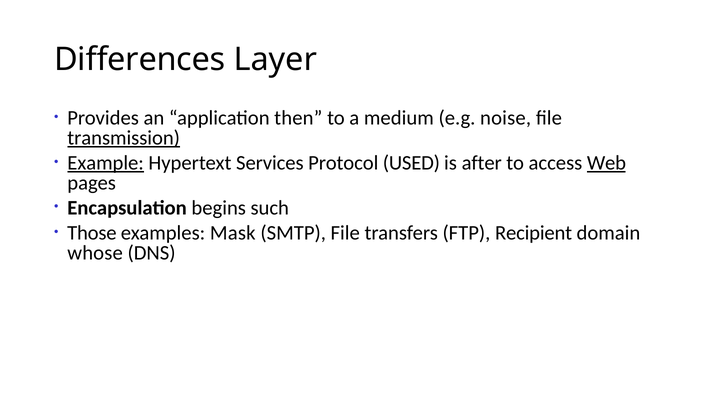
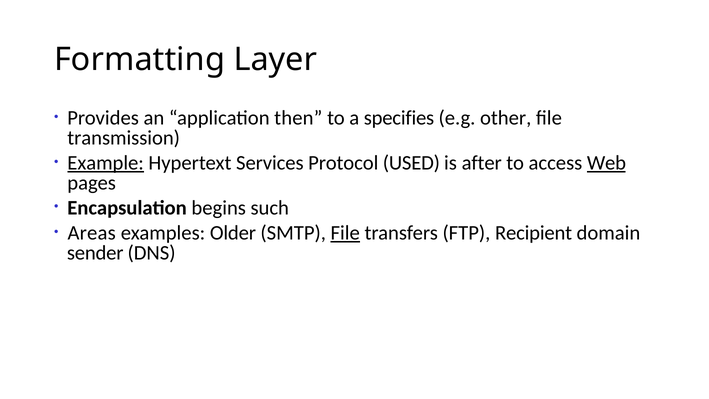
Differences: Differences -> Formatting
medium: medium -> specifies
noise: noise -> other
transmission underline: present -> none
Those: Those -> Areas
Mask: Mask -> Older
File at (345, 233) underline: none -> present
whose: whose -> sender
